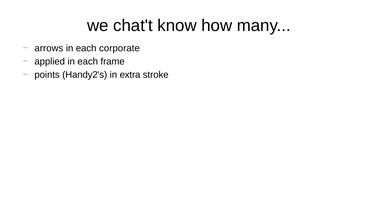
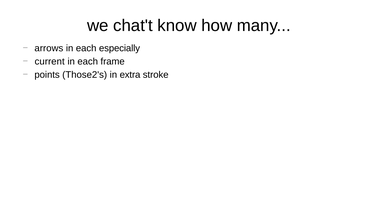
corporate: corporate -> especially
applied: applied -> current
Handy2's: Handy2's -> Those2's
